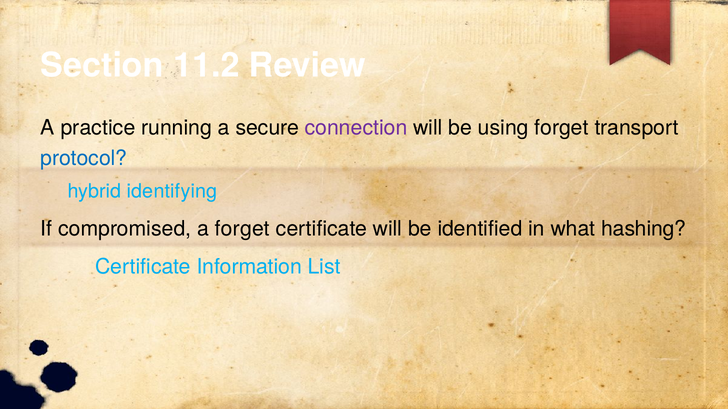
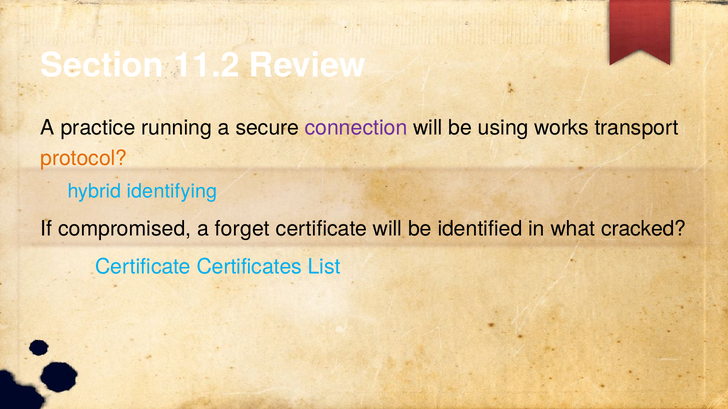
using forget: forget -> works
protocol colour: blue -> orange
hashing: hashing -> cracked
Information: Information -> Certificates
